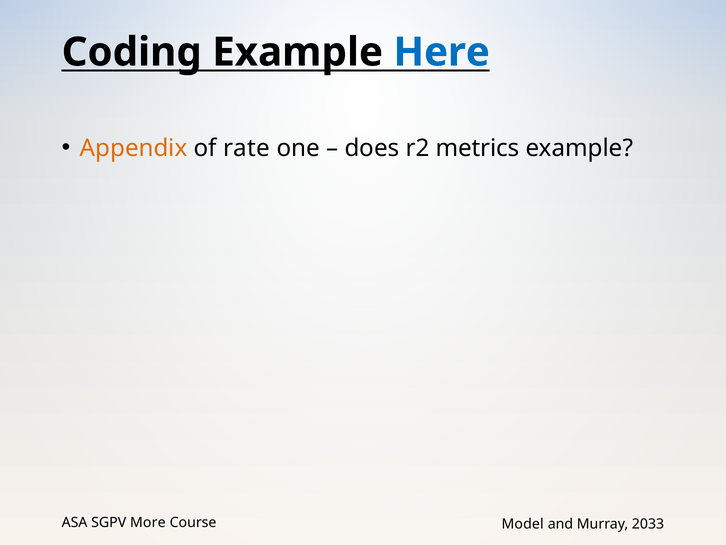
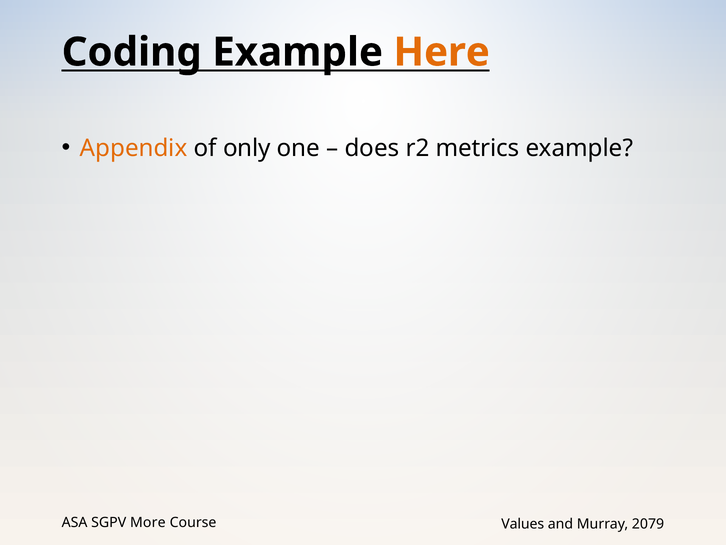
Here colour: blue -> orange
rate: rate -> only
Model: Model -> Values
2033: 2033 -> 2079
